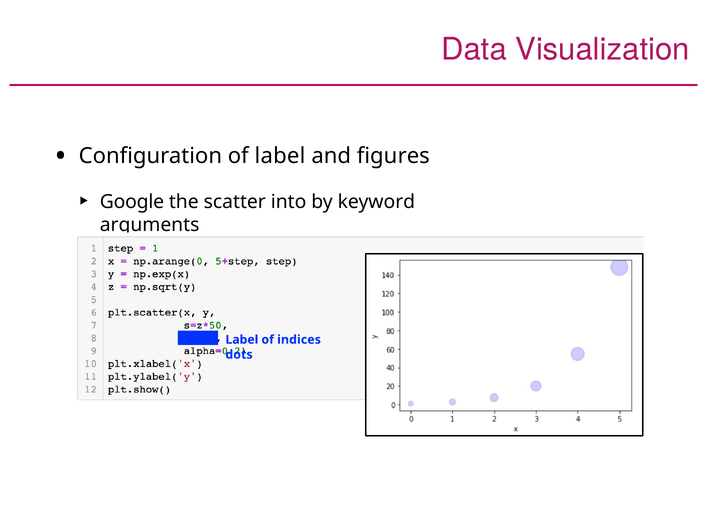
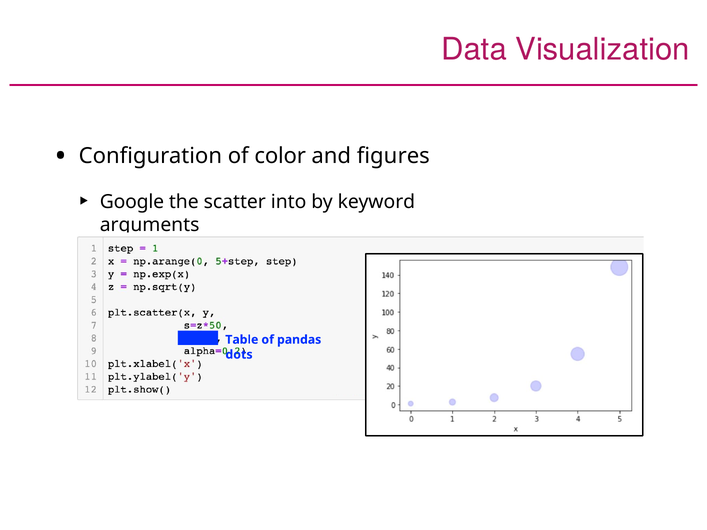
of label: label -> color
Label at (242, 340): Label -> Table
indices: indices -> pandas
